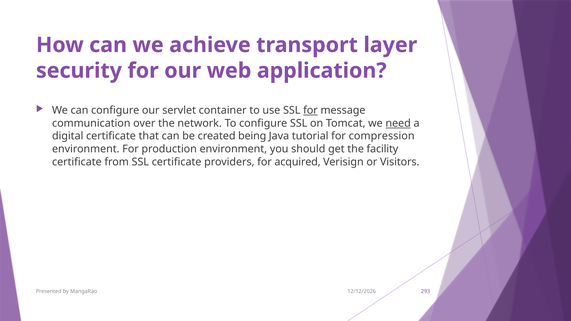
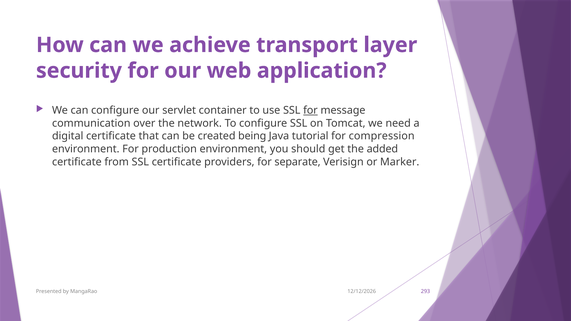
need underline: present -> none
facility: facility -> added
acquired: acquired -> separate
Visitors: Visitors -> Marker
